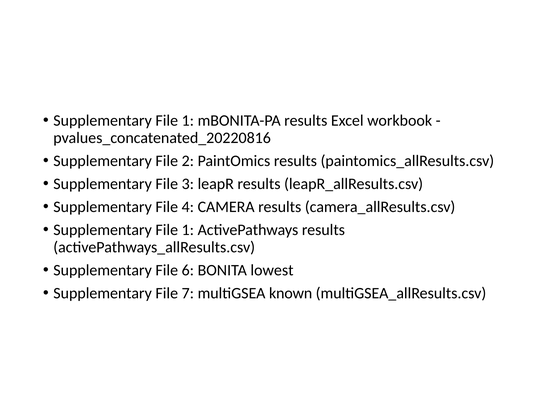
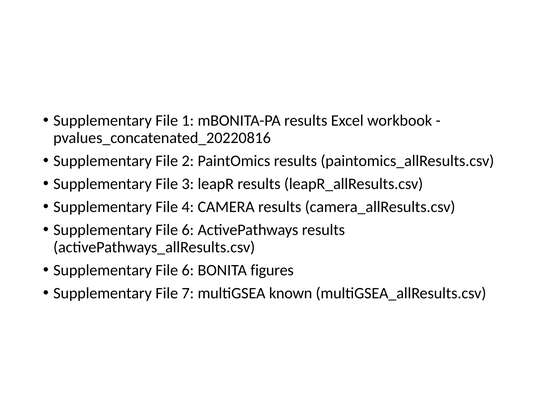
1 at (188, 229): 1 -> 6
lowest: lowest -> figures
